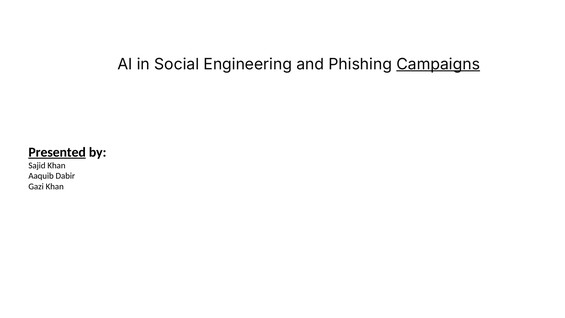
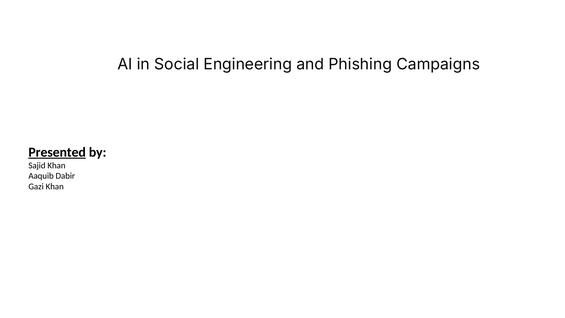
Campaigns underline: present -> none
